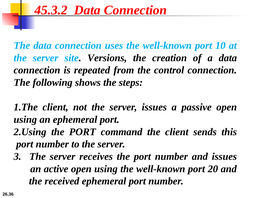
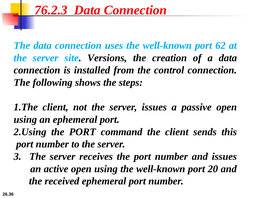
45.3.2: 45.3.2 -> 76.2.3
10: 10 -> 62
repeated: repeated -> installed
